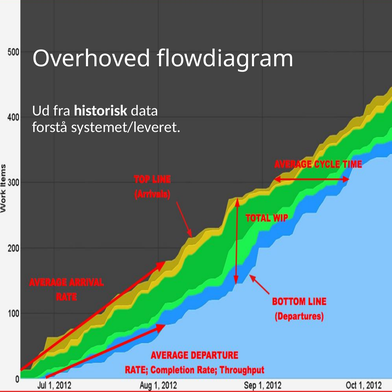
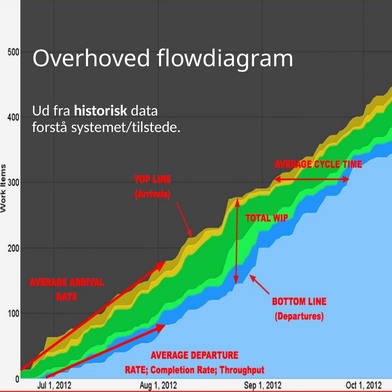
systemet/leveret: systemet/leveret -> systemet/tilstede
